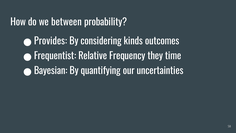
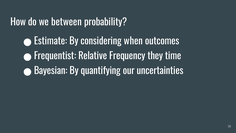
Provides: Provides -> Estimate
kinds: kinds -> when
